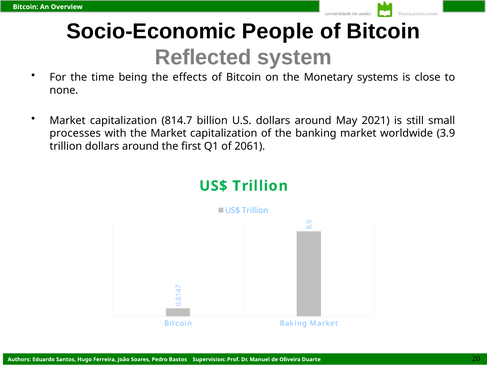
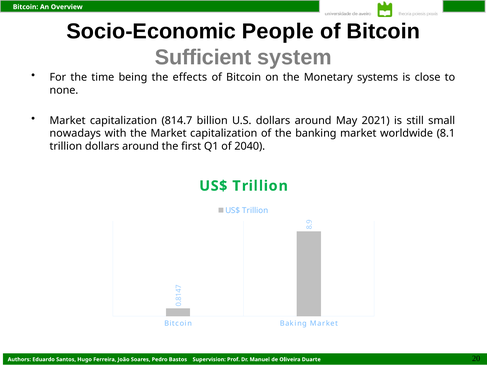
Reflected: Reflected -> Sufficient
processes: processes -> nowadays
3.9: 3.9 -> 8.1
2061: 2061 -> 2040
